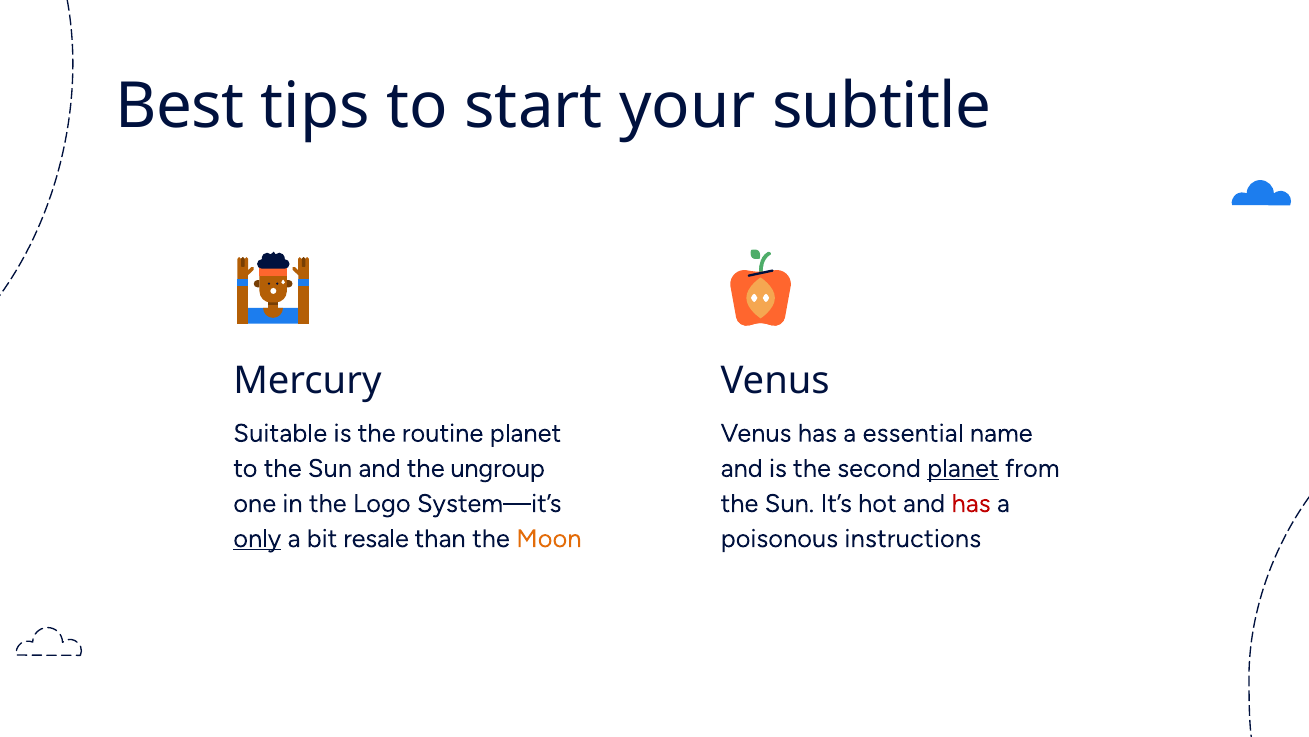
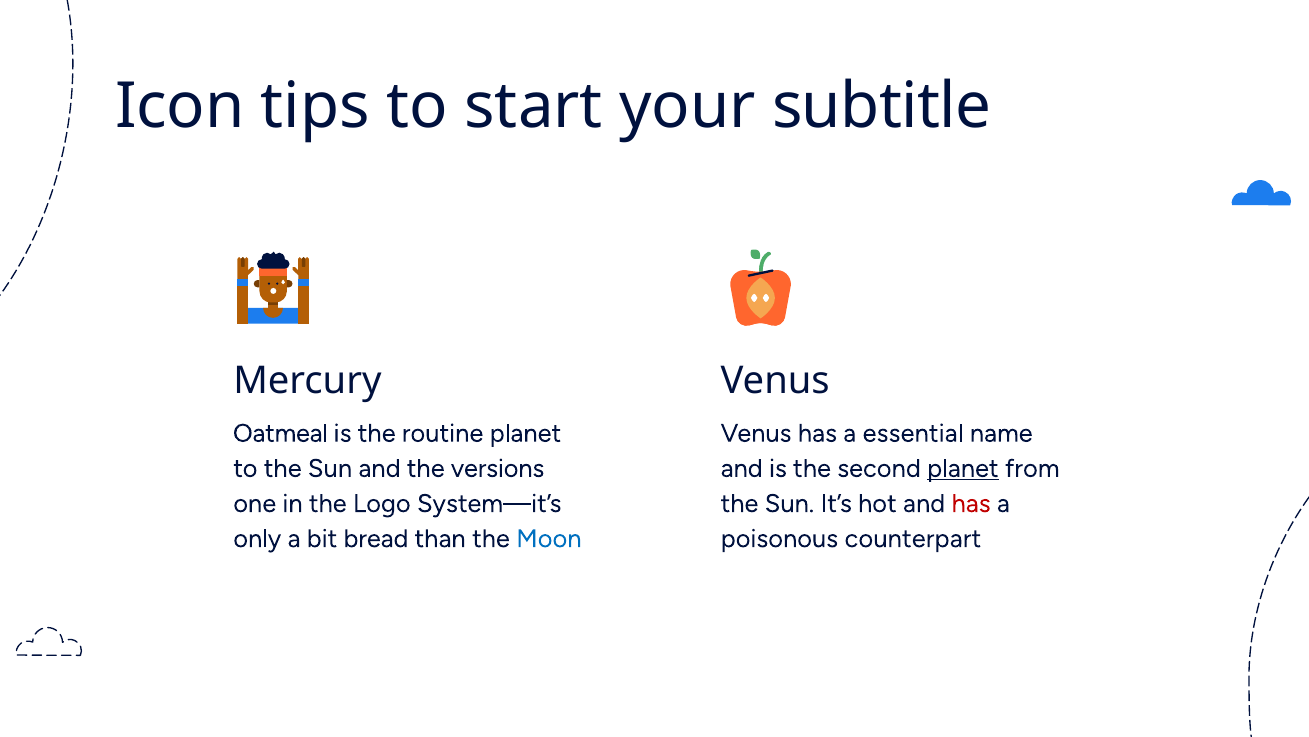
Best: Best -> Icon
Suitable: Suitable -> Oatmeal
ungroup: ungroup -> versions
only underline: present -> none
resale: resale -> bread
Moon colour: orange -> blue
instructions: instructions -> counterpart
